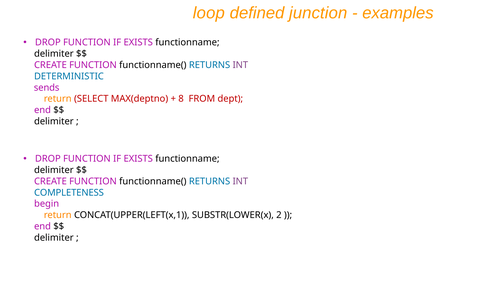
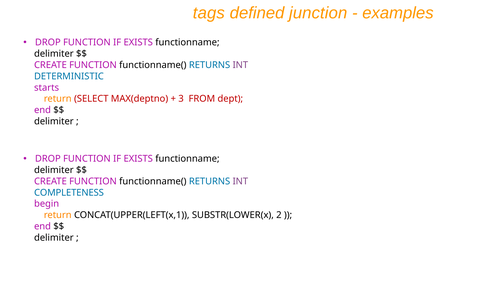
loop: loop -> tags
sends: sends -> starts
8: 8 -> 3
